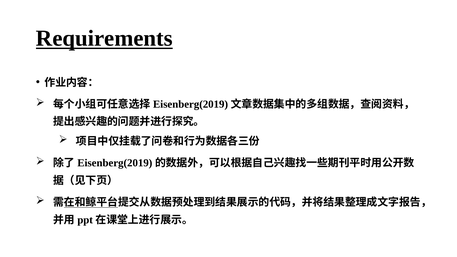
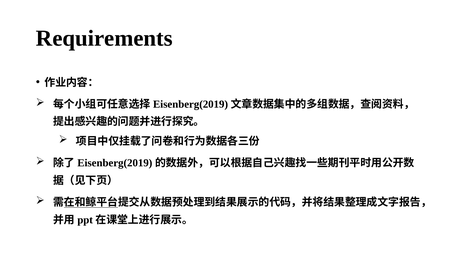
Requirements underline: present -> none
